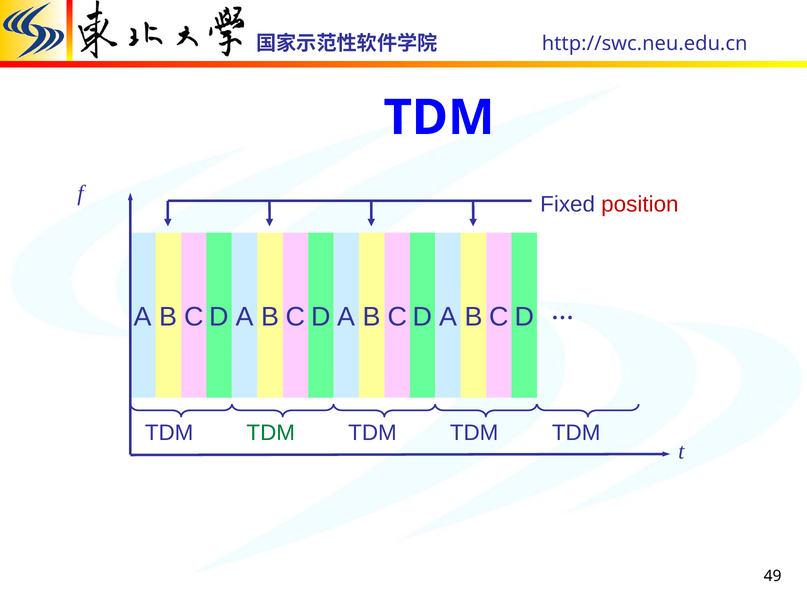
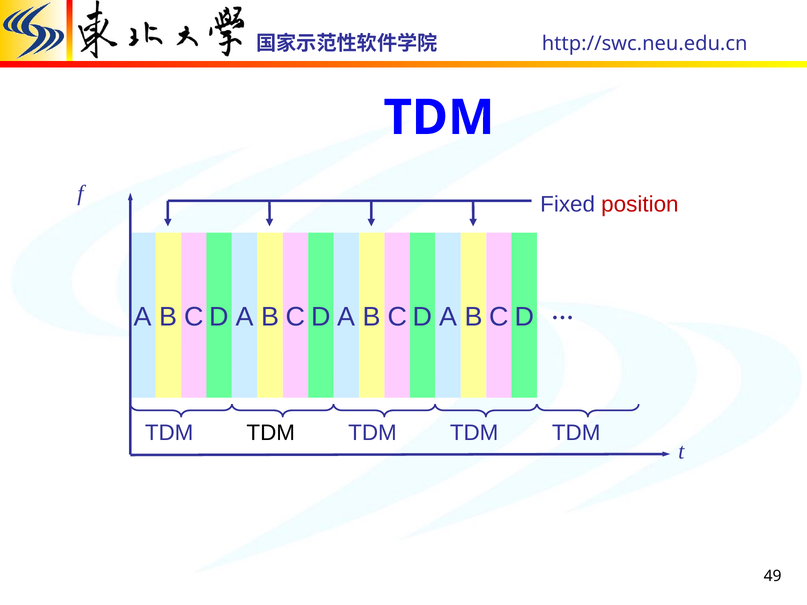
TDM at (271, 433) colour: green -> black
